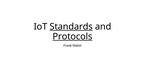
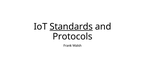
Protocols underline: present -> none
